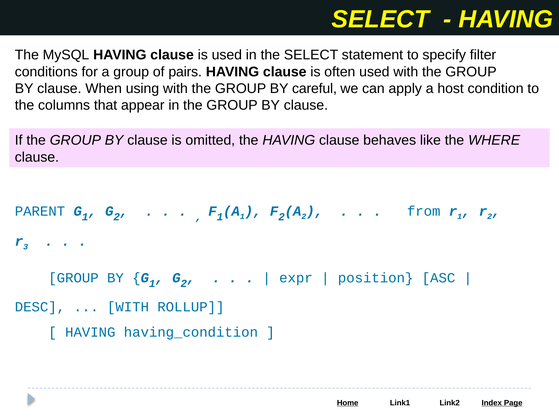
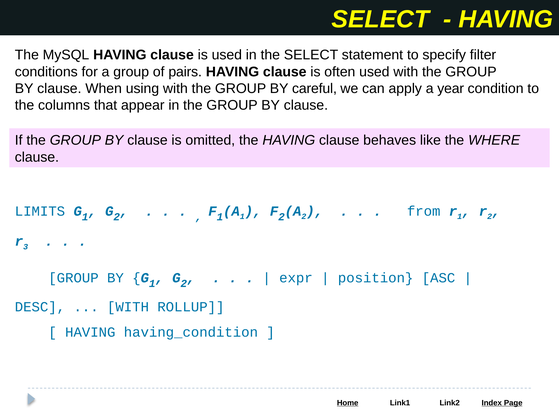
host: host -> year
PARENT: PARENT -> LIMITS
